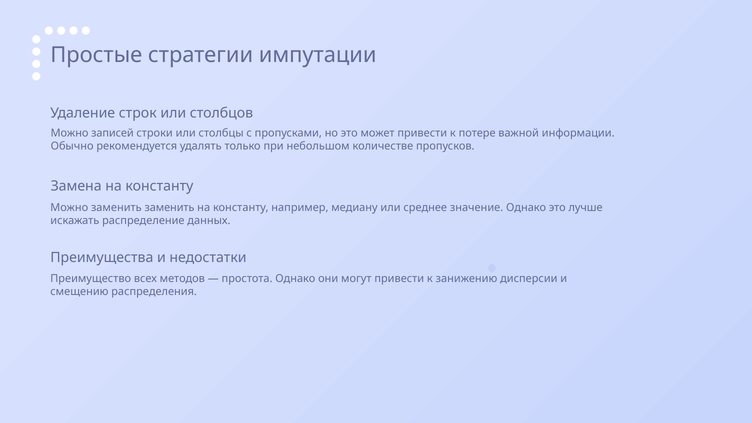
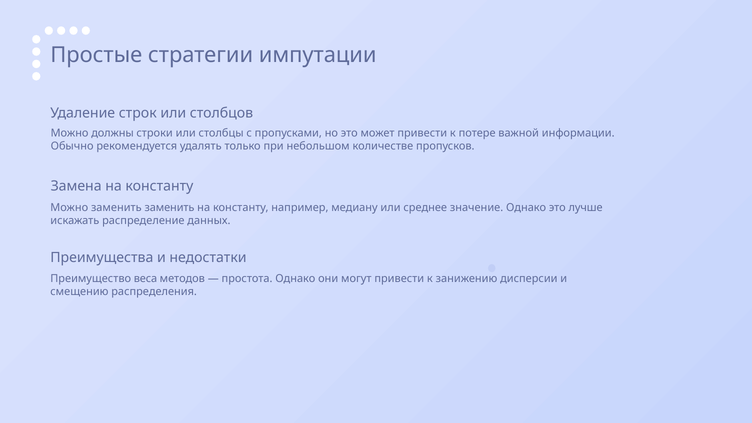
записей: записей -> должны
всех: всех -> веса
